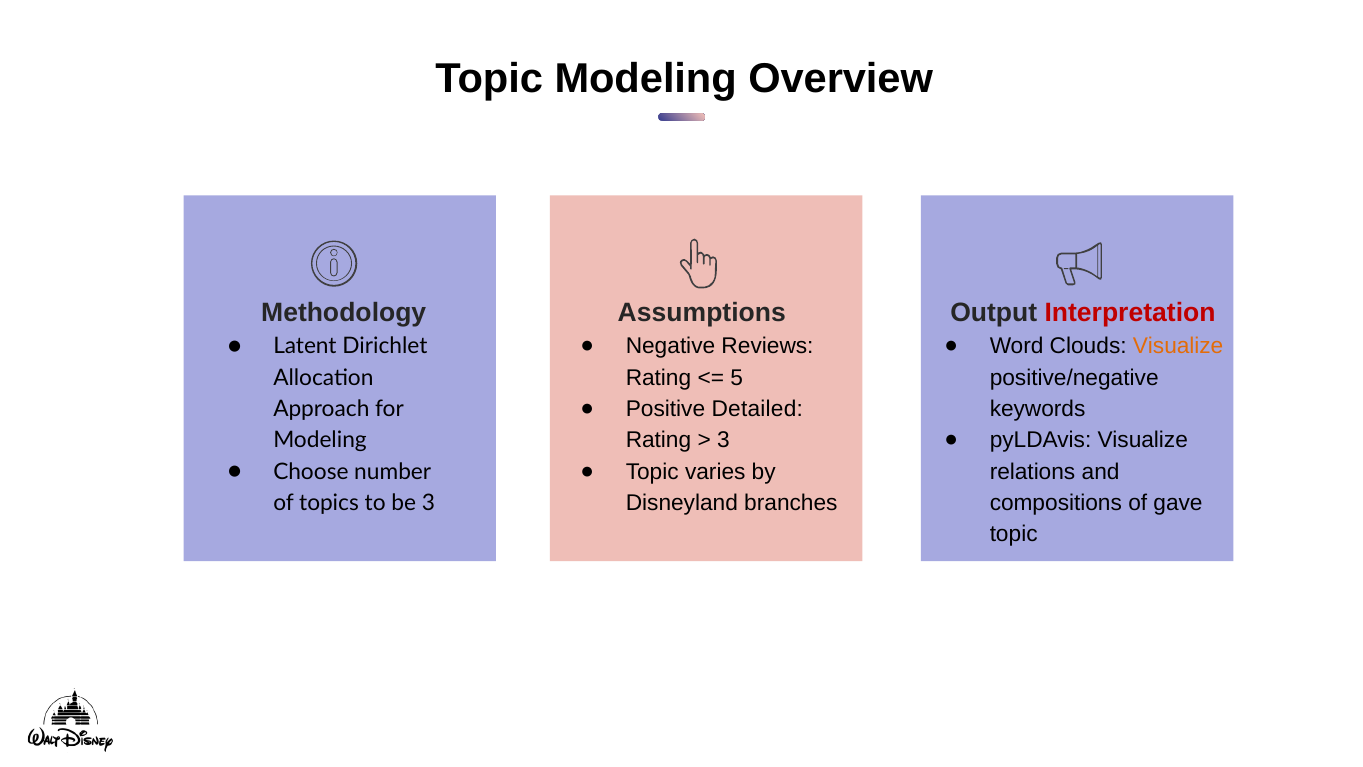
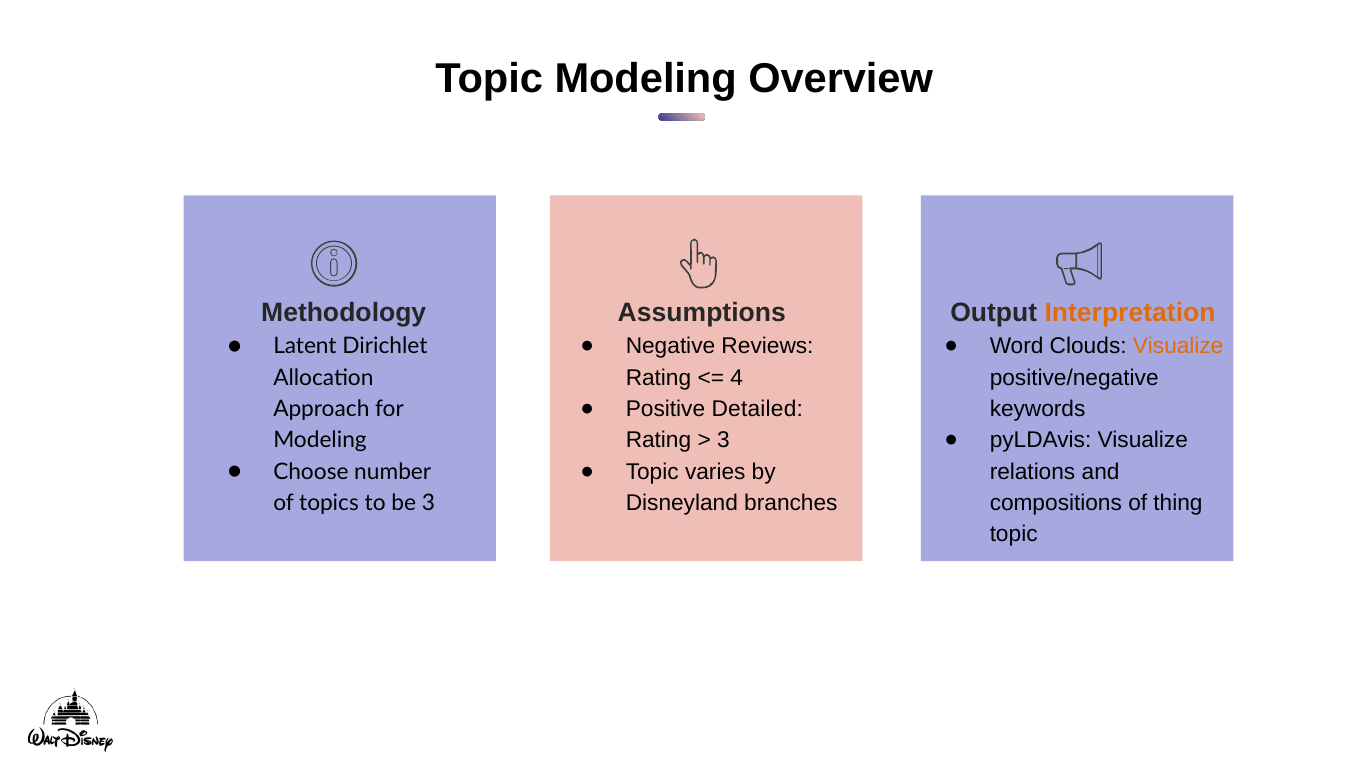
Interpretation colour: red -> orange
5: 5 -> 4
gave: gave -> thing
